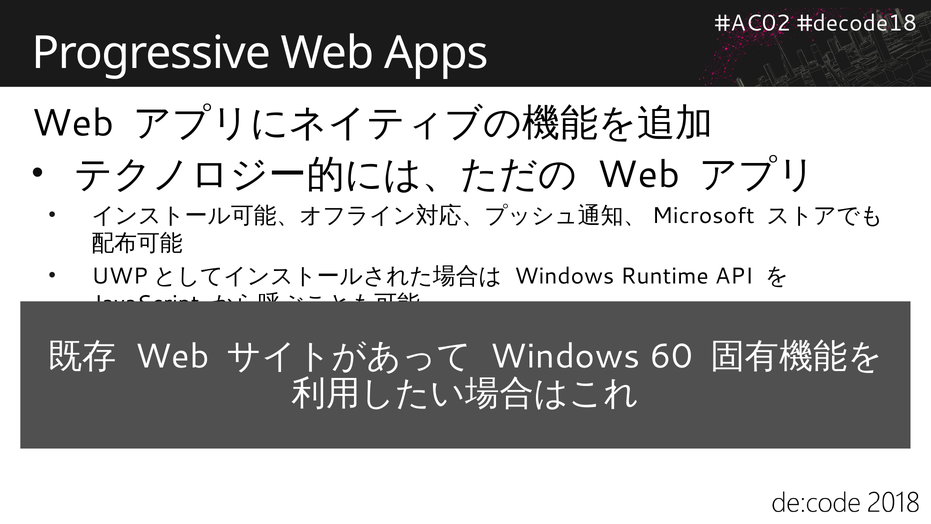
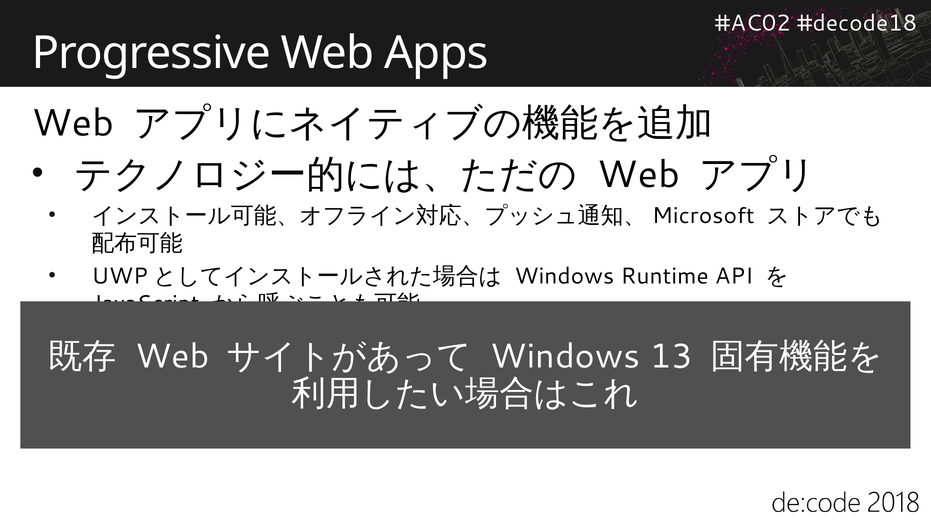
60: 60 -> 13
